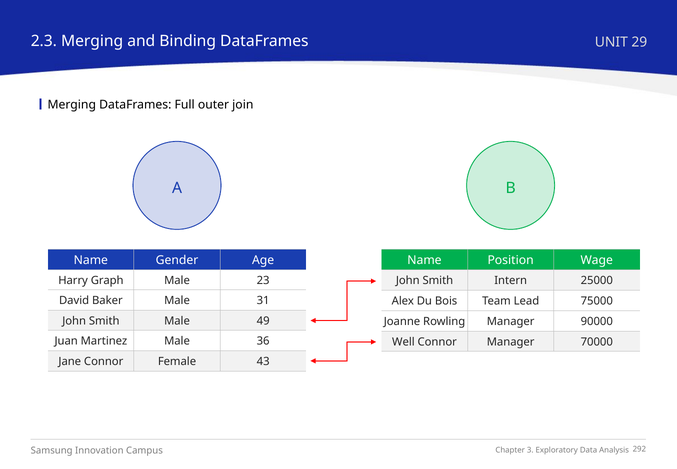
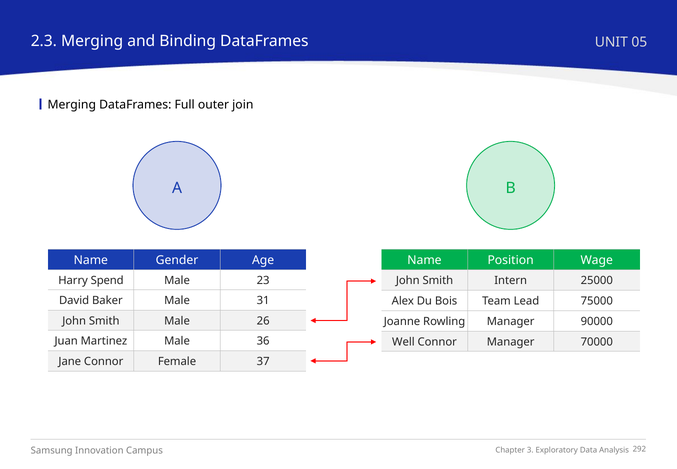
29: 29 -> 05
Graph: Graph -> Spend
49: 49 -> 26
43: 43 -> 37
